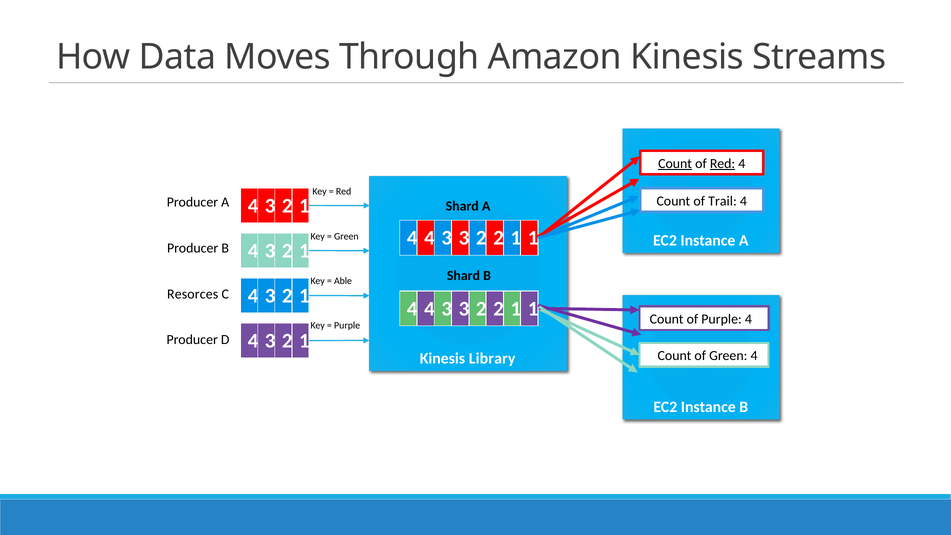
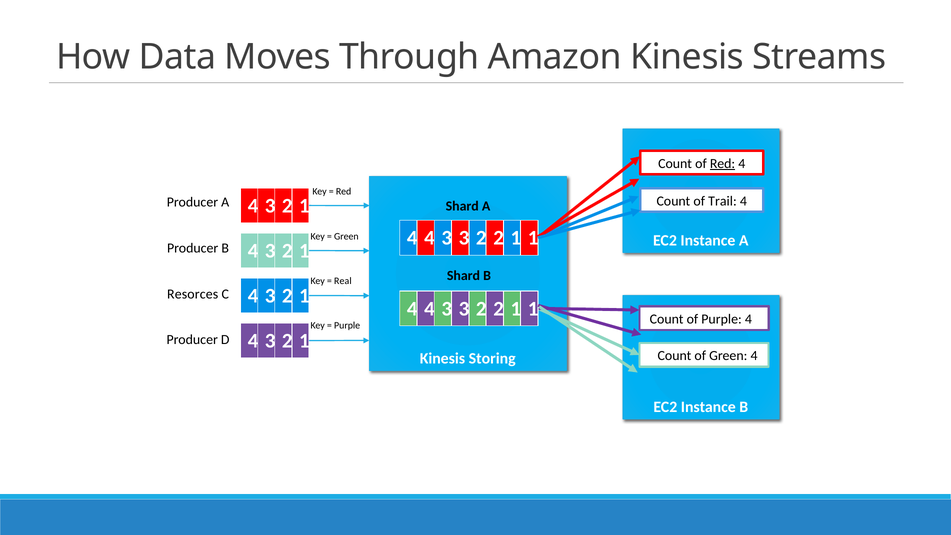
Count at (675, 163) underline: present -> none
Able: Able -> Real
Library: Library -> Storing
